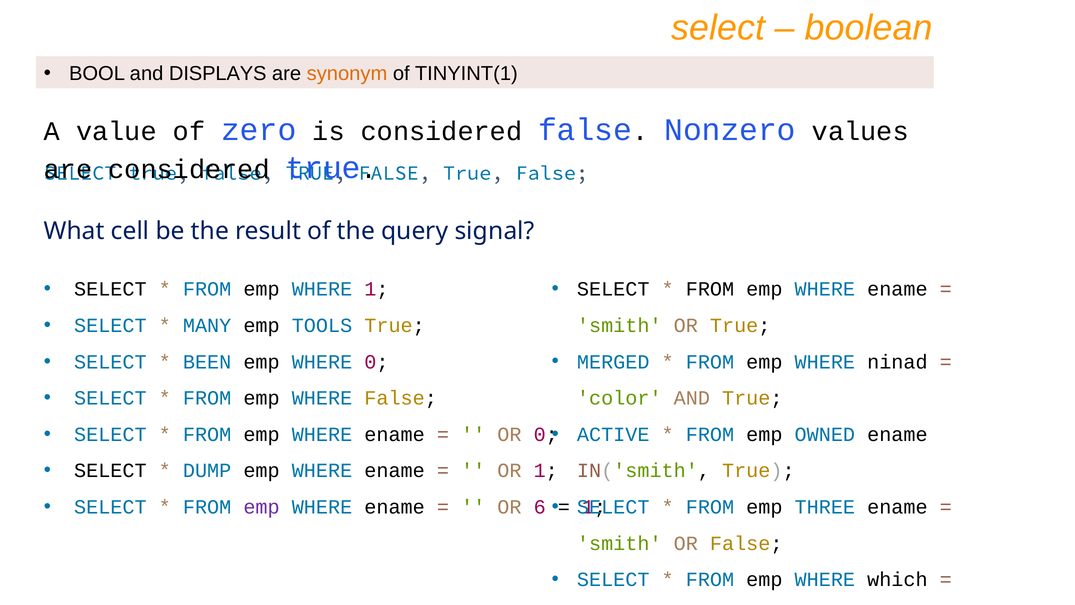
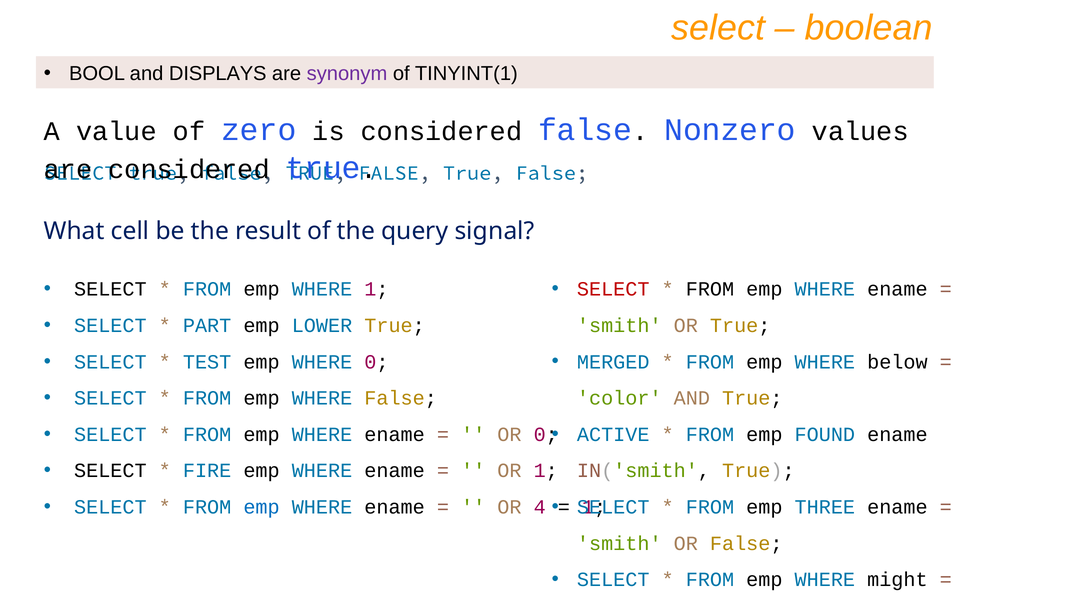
synonym colour: orange -> purple
SELECT at (613, 289) colour: black -> red
MANY: MANY -> PART
TOOLS: TOOLS -> LOWER
BEEN: BEEN -> TEST
ninad: ninad -> below
OWNED: OWNED -> FOUND
DUMP: DUMP -> FIRE
emp at (262, 507) colour: purple -> blue
6: 6 -> 4
which: which -> might
